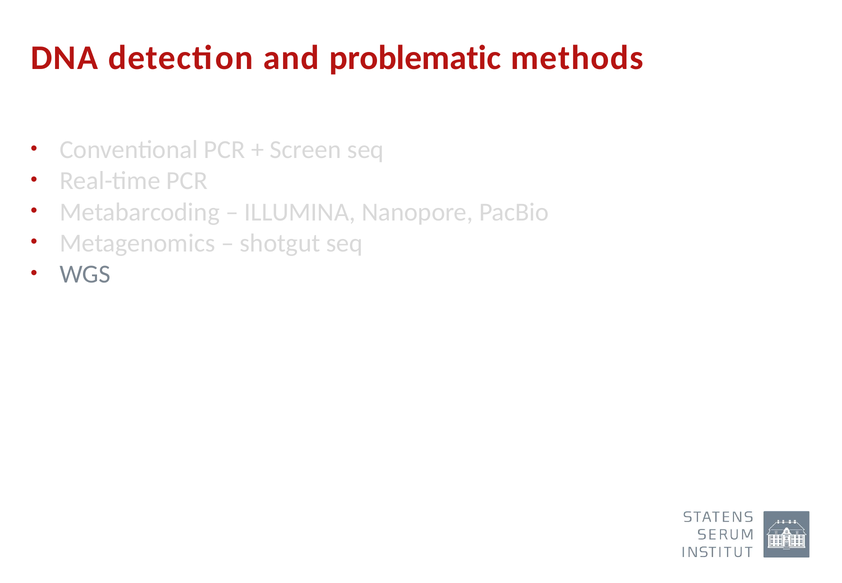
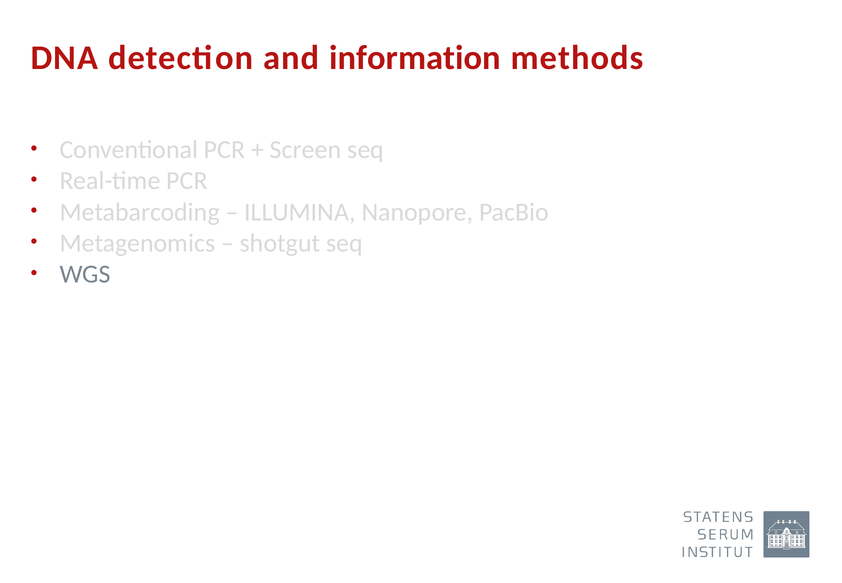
problematic: problematic -> information
